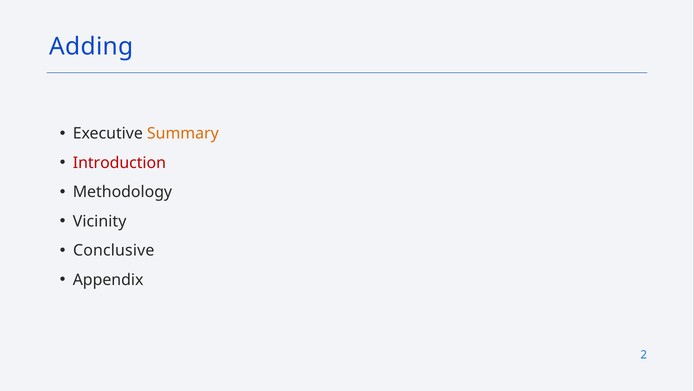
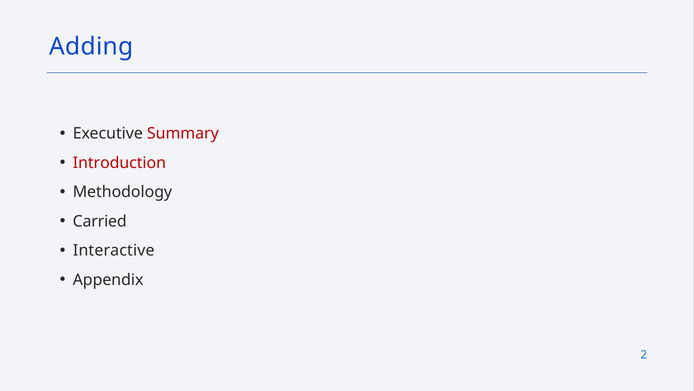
Summary colour: orange -> red
Vicinity: Vicinity -> Carried
Conclusive: Conclusive -> Interactive
